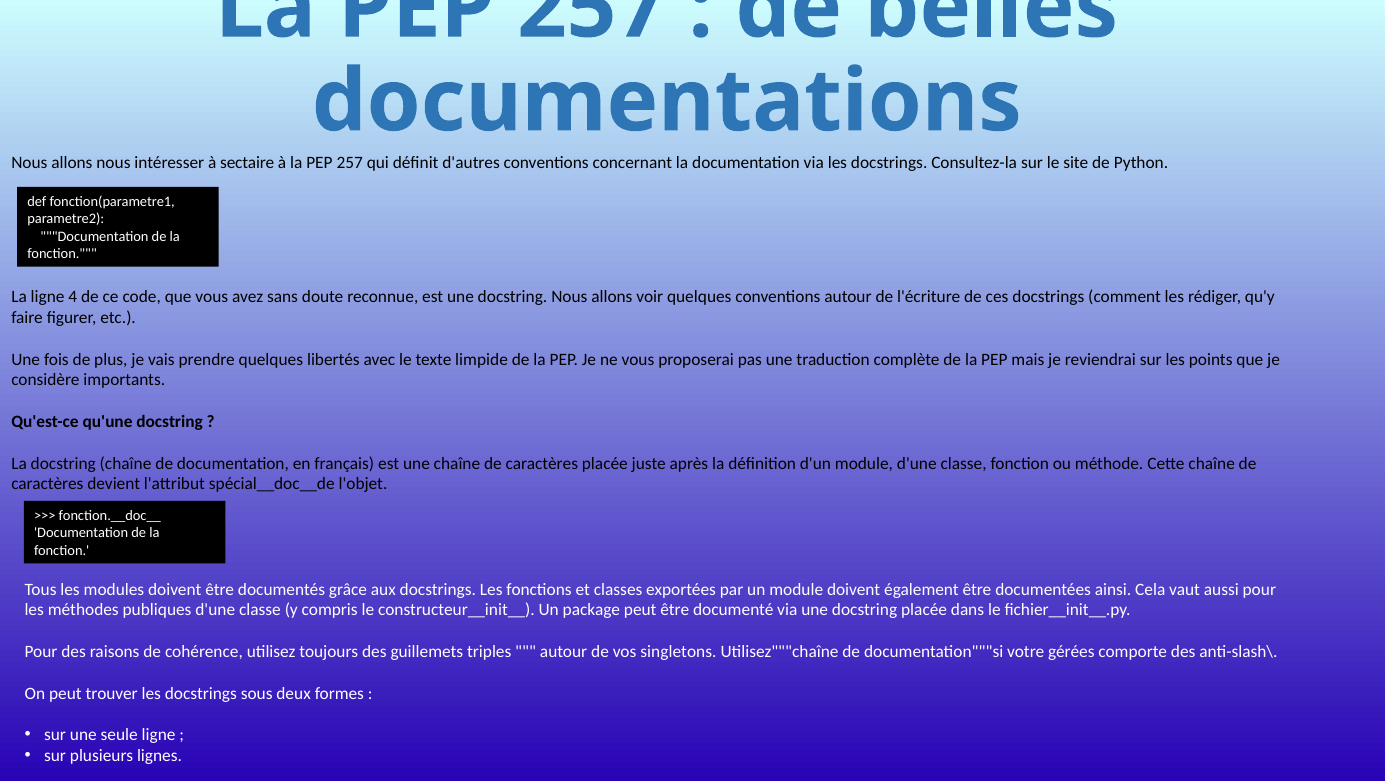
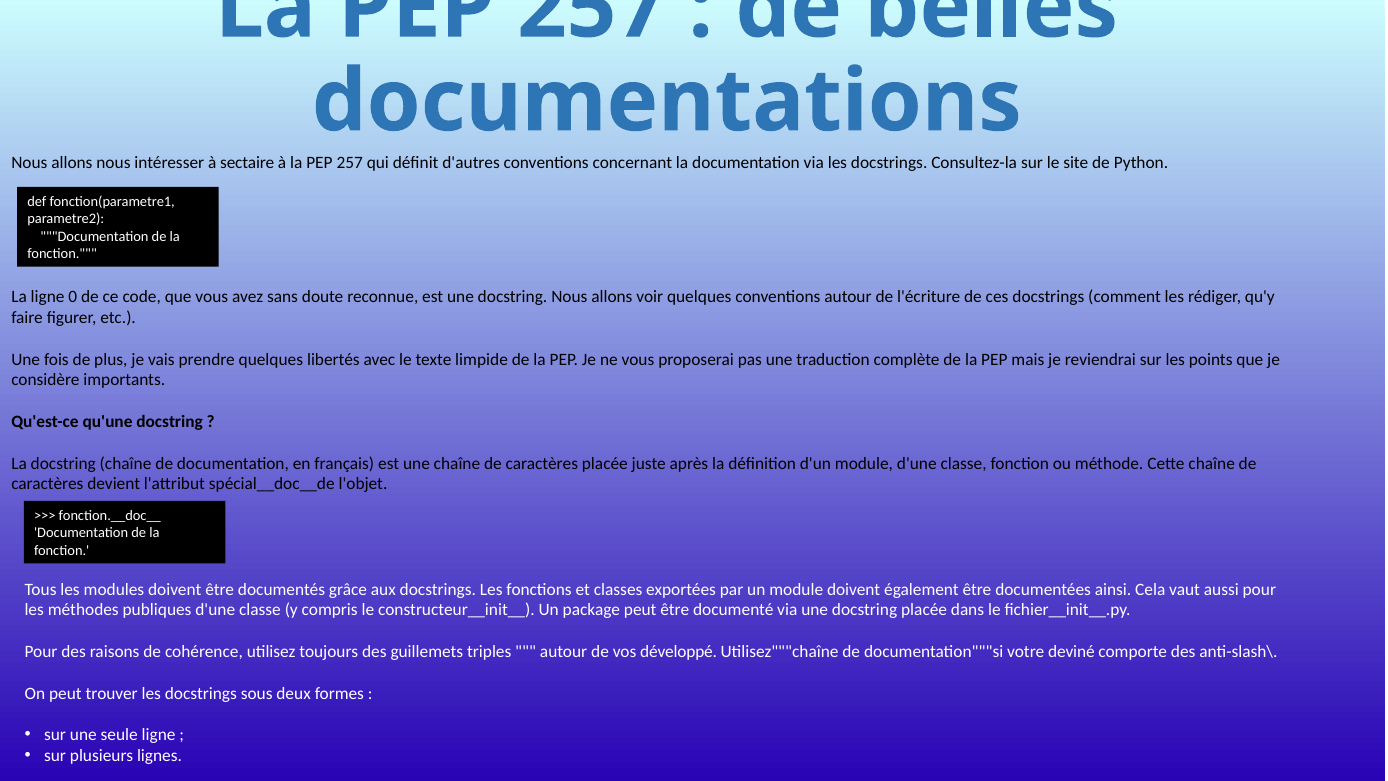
4: 4 -> 0
singletons: singletons -> développé
gérées: gérées -> deviné
